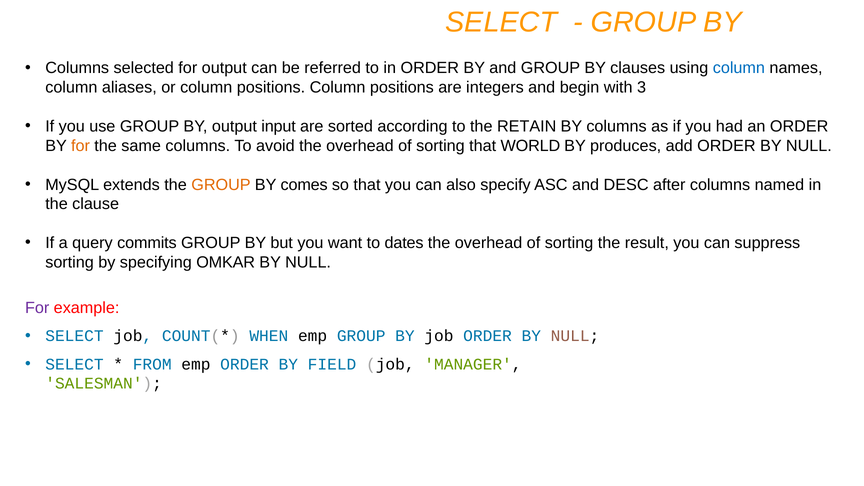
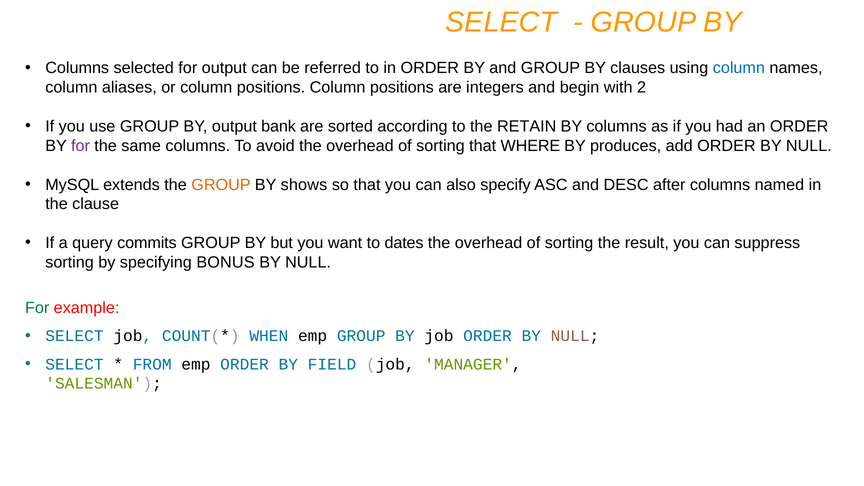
3: 3 -> 2
input: input -> bank
for at (81, 146) colour: orange -> purple
WORLD: WORLD -> WHERE
comes: comes -> shows
OMKAR: OMKAR -> BONUS
For at (37, 308) colour: purple -> green
